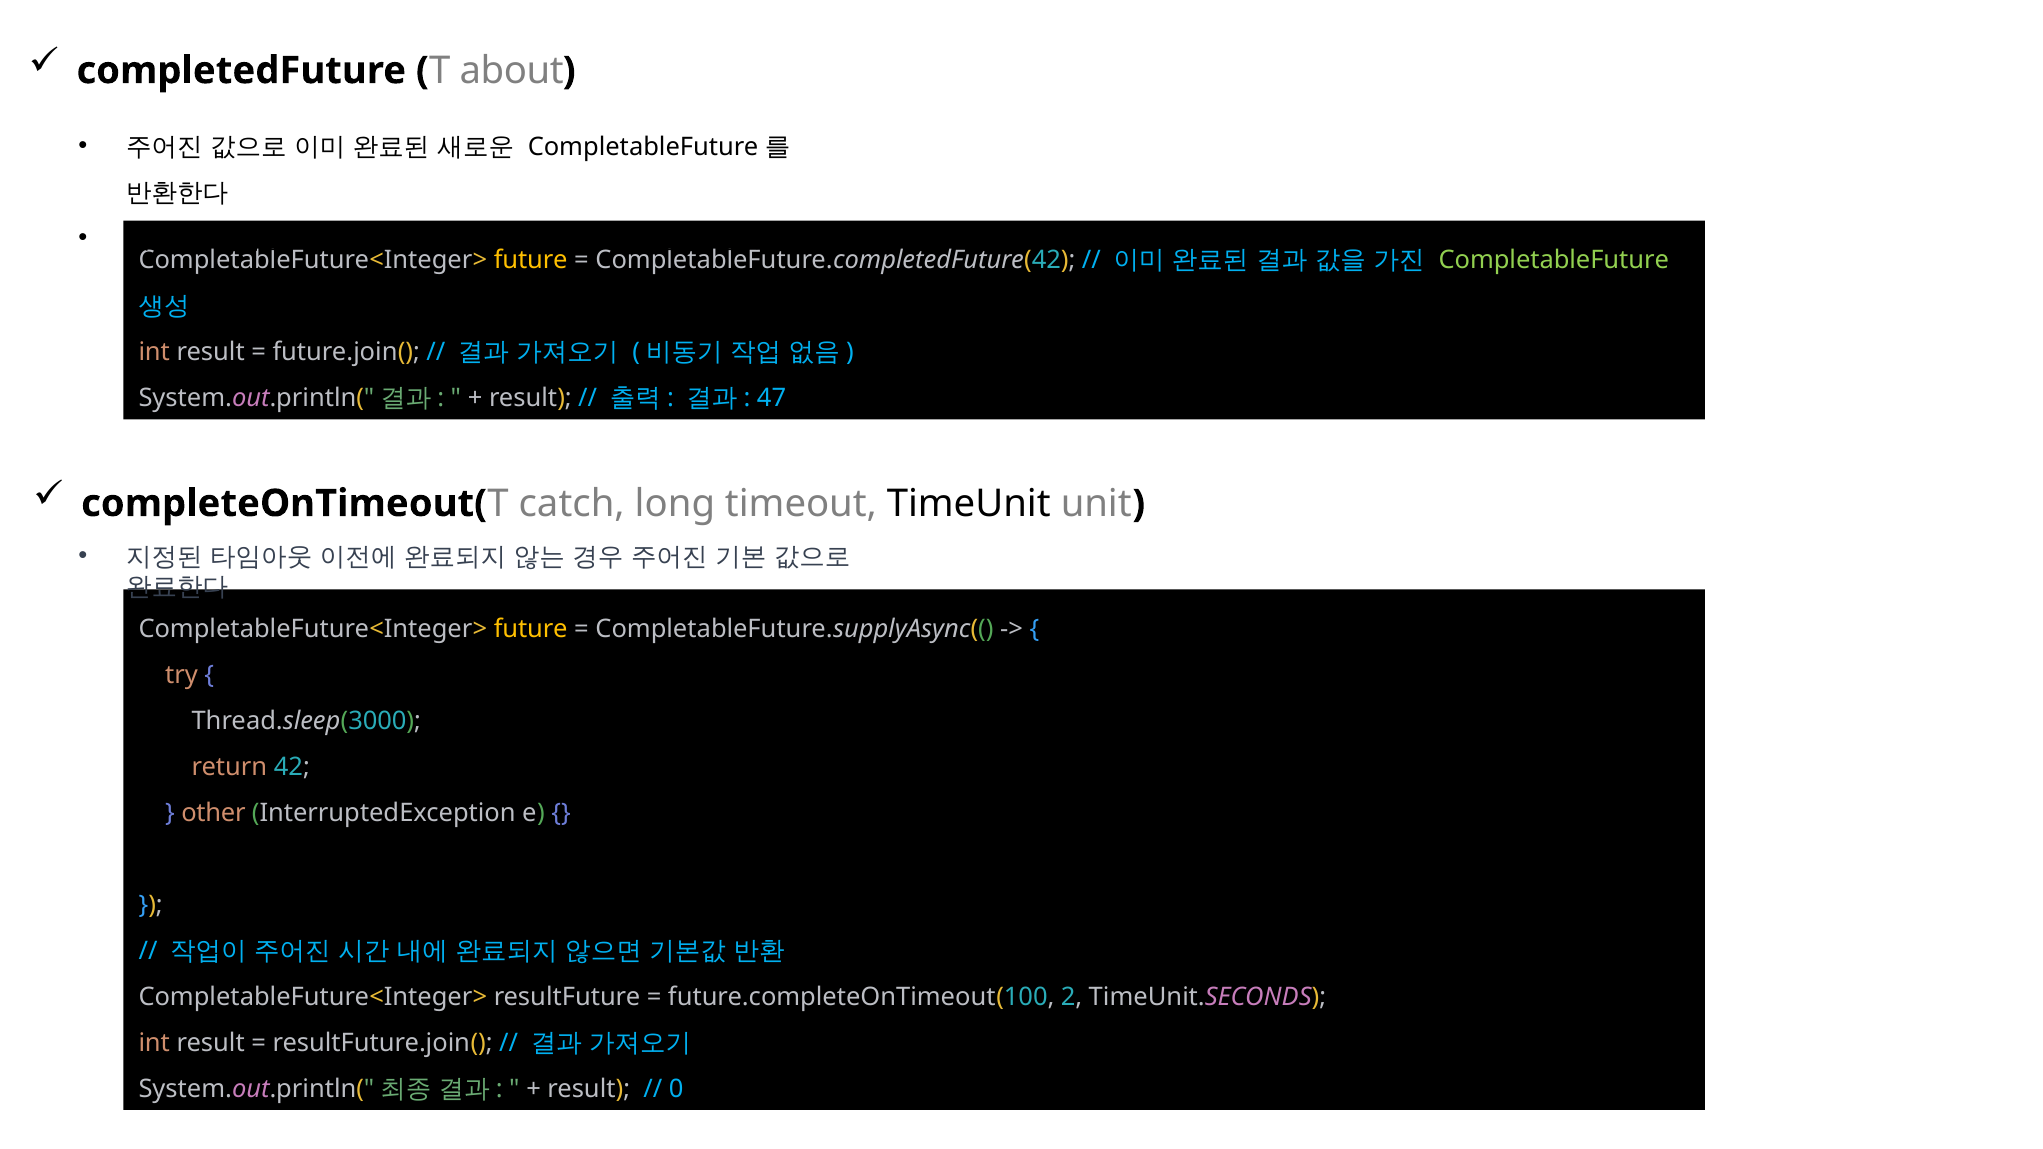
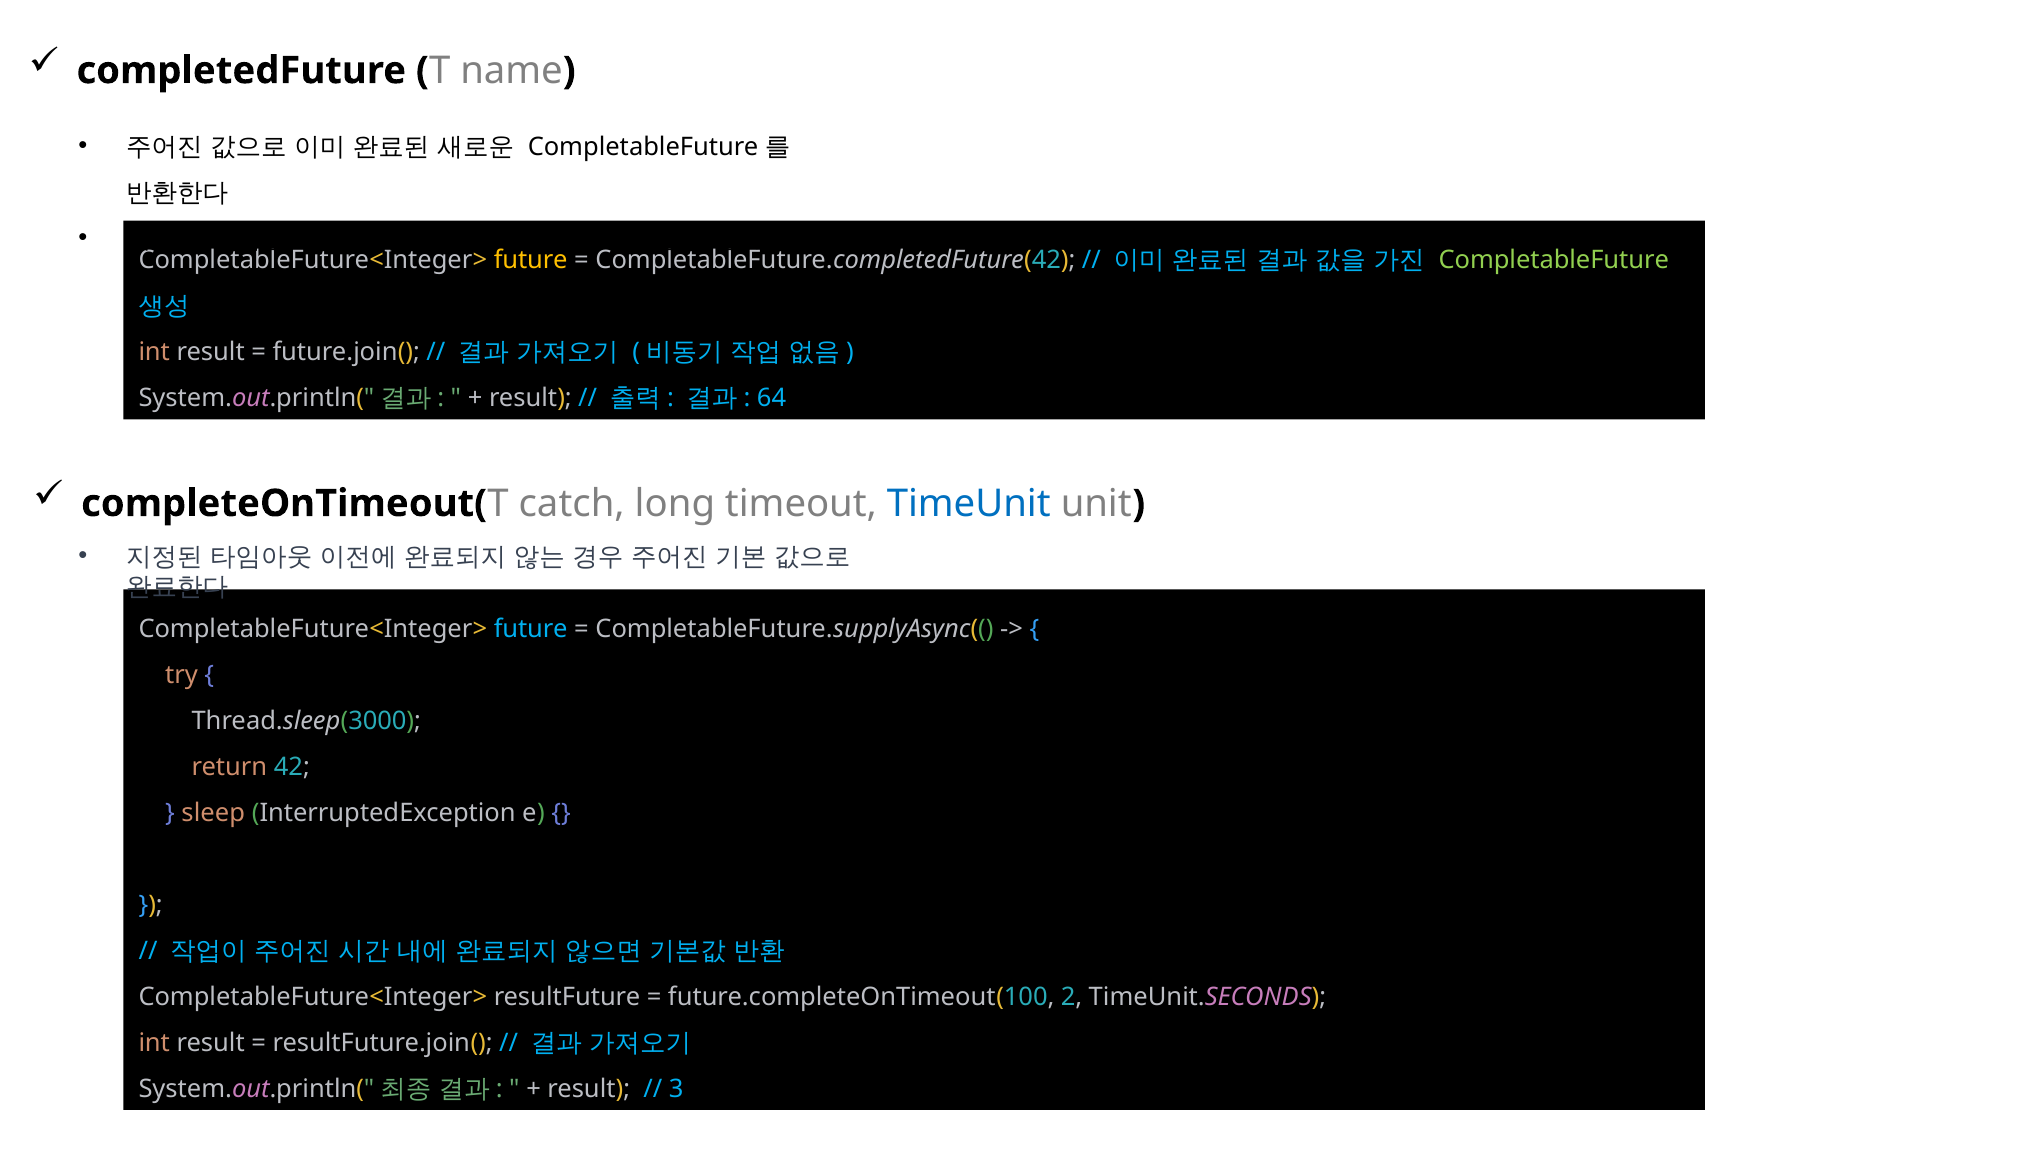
about: about -> name
47: 47 -> 64
TimeUnit colour: black -> blue
future at (531, 629) colour: yellow -> light blue
other: other -> sleep
0: 0 -> 3
